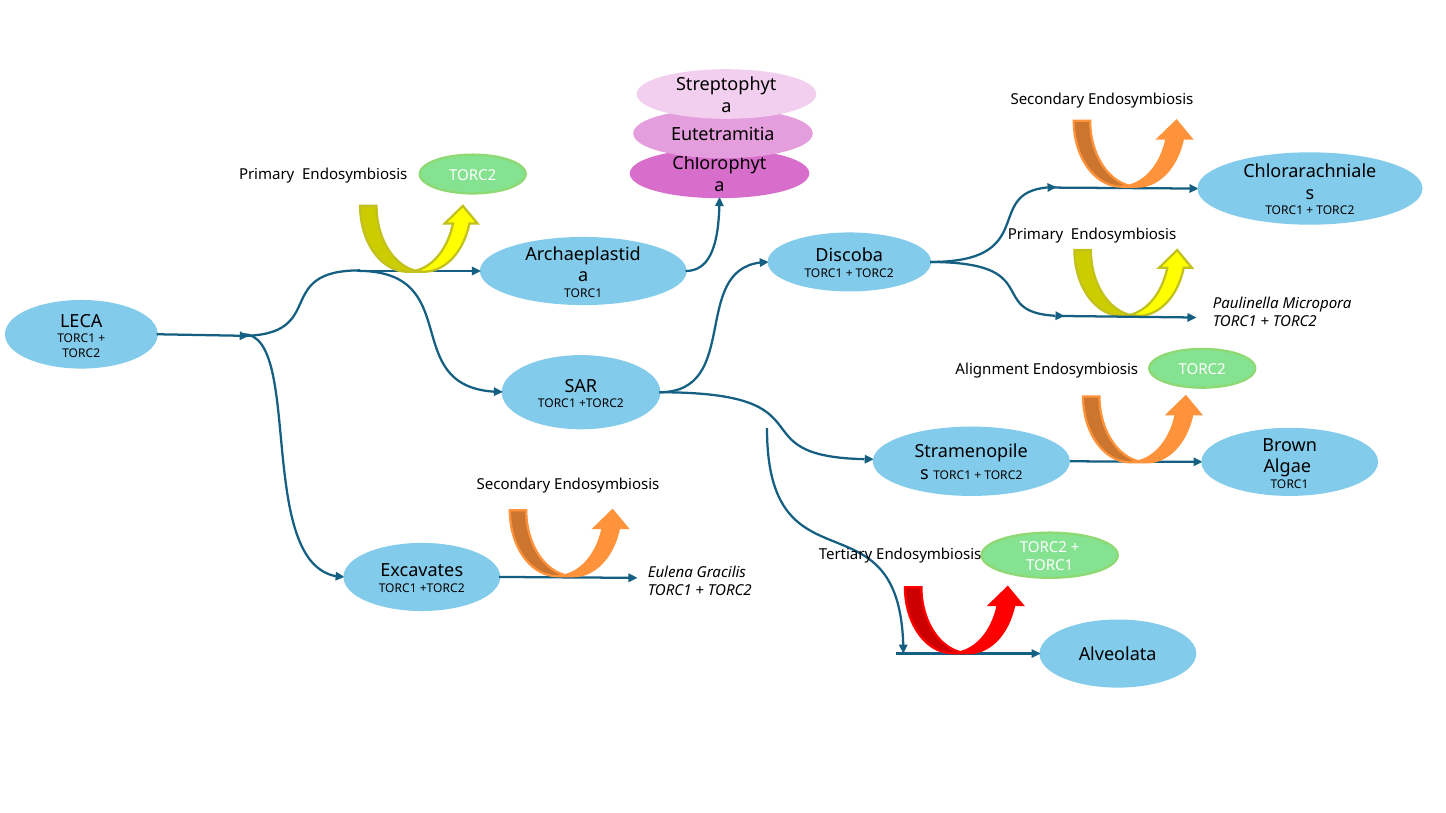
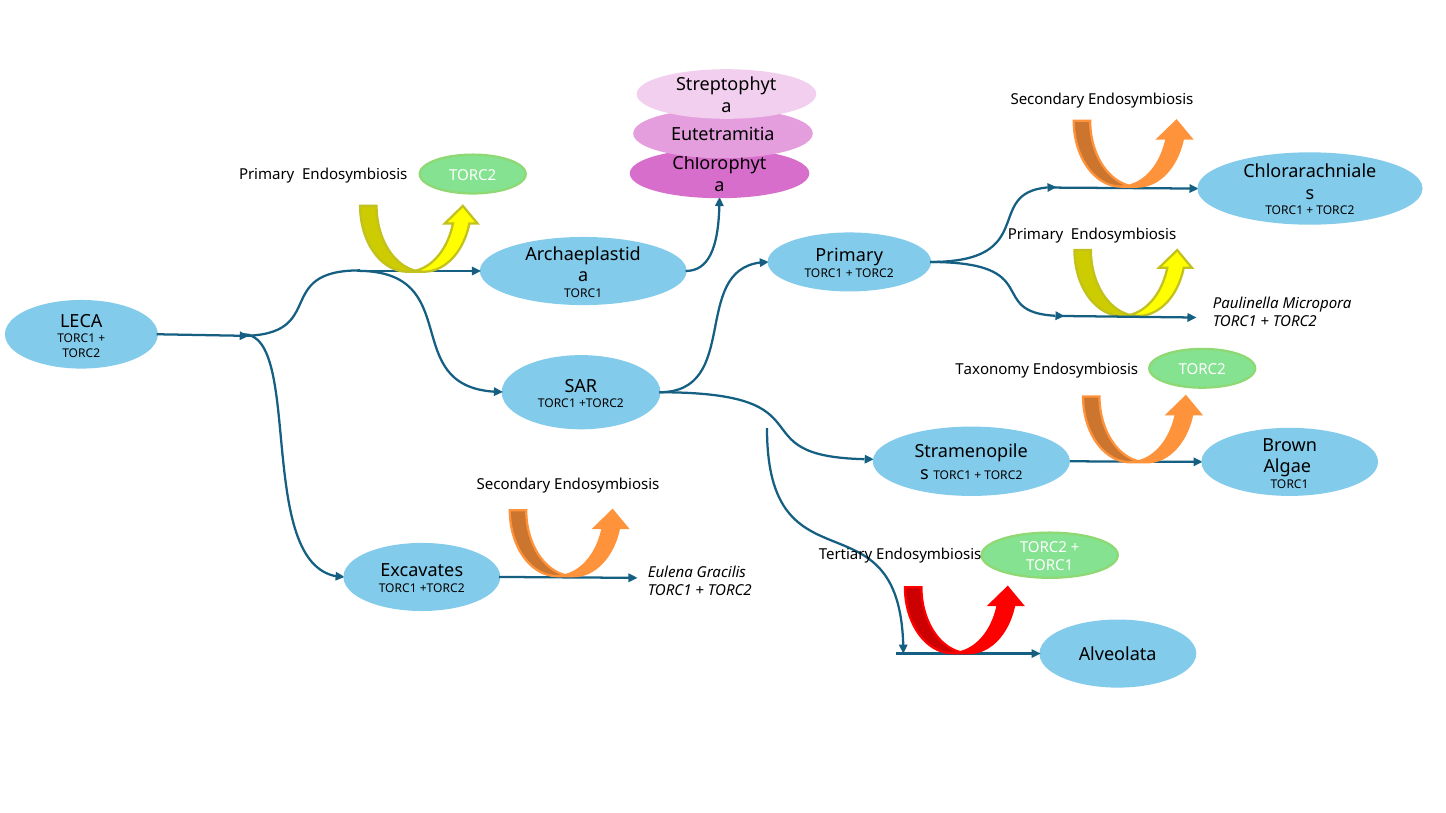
Discoba at (849, 256): Discoba -> Primary
Alignment: Alignment -> Taxonomy
